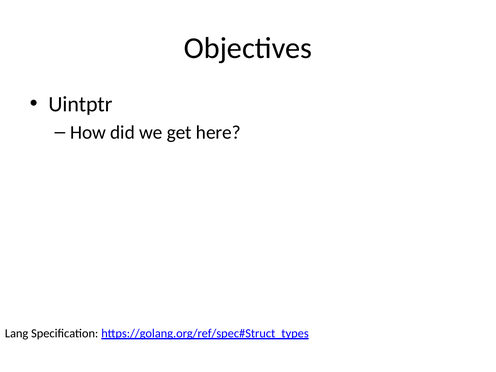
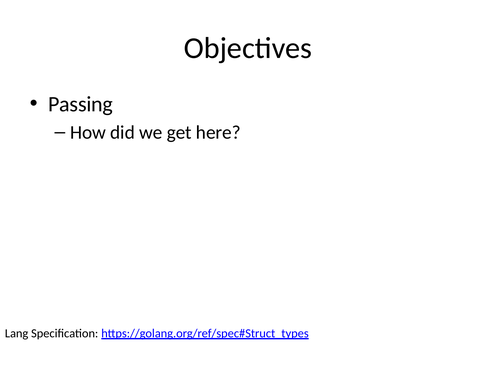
Uintptr: Uintptr -> Passing
